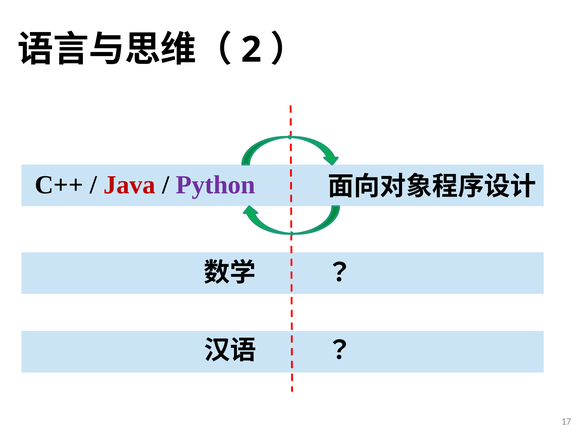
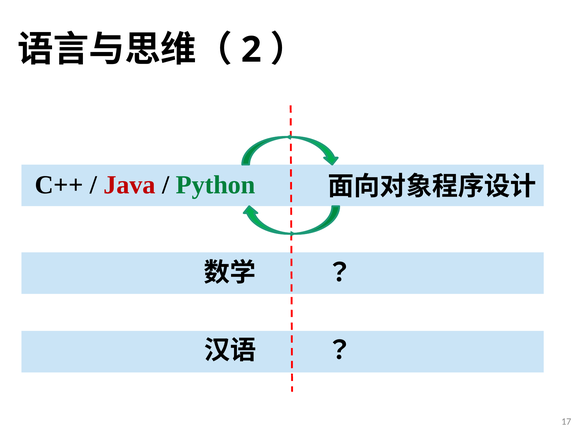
Python colour: purple -> green
